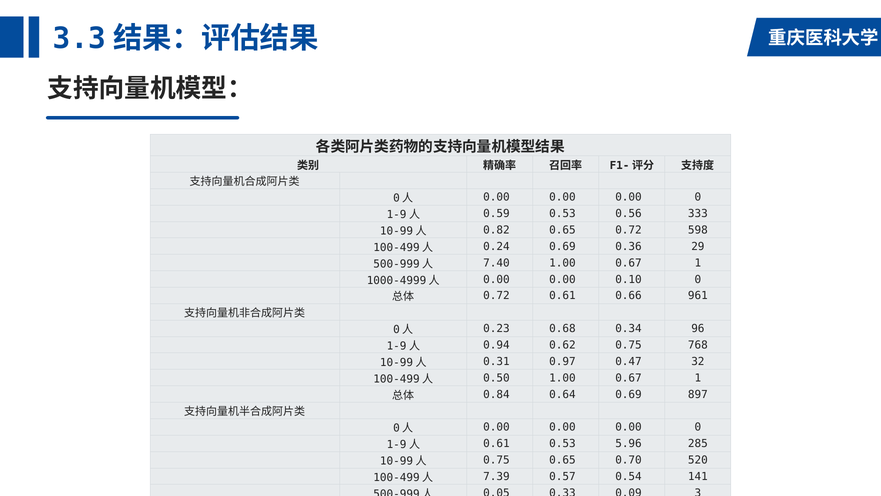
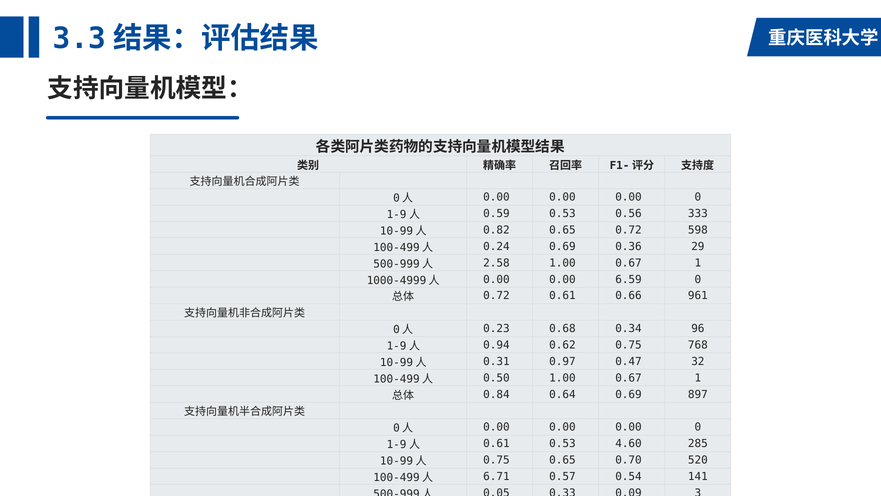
7.40: 7.40 -> 2.58
0.10: 0.10 -> 6.59
5.96: 5.96 -> 4.60
7.39: 7.39 -> 6.71
